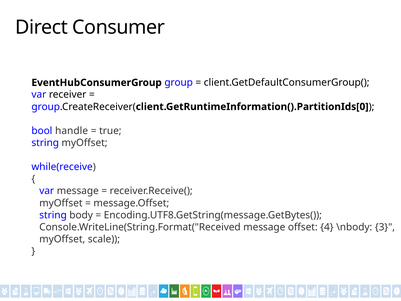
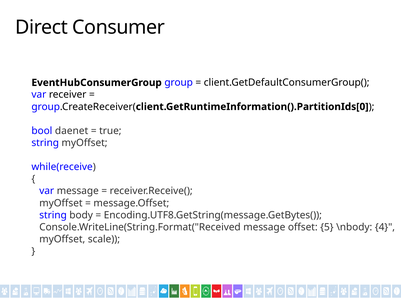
handle: handle -> daenet
4: 4 -> 5
3: 3 -> 4
